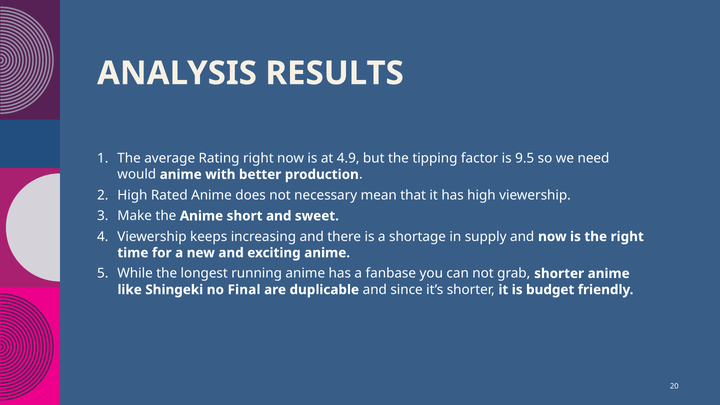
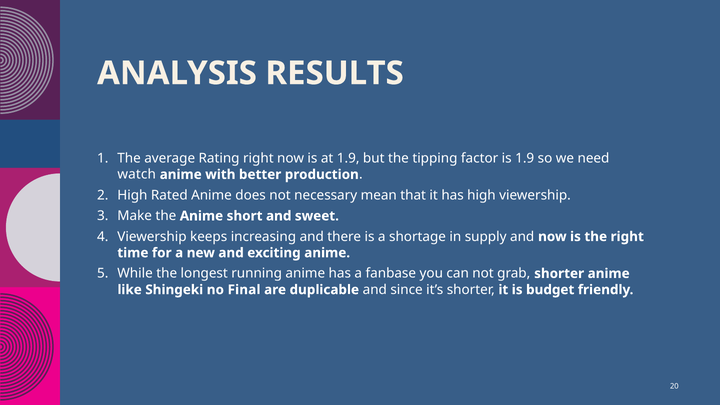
at 4.9: 4.9 -> 1.9
is 9.5: 9.5 -> 1.9
would: would -> watch
